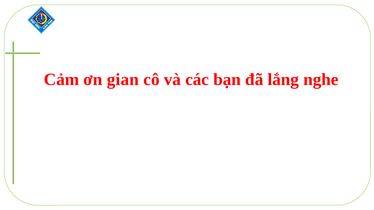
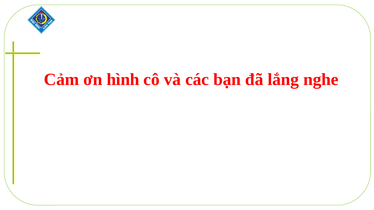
gian: gian -> hình
